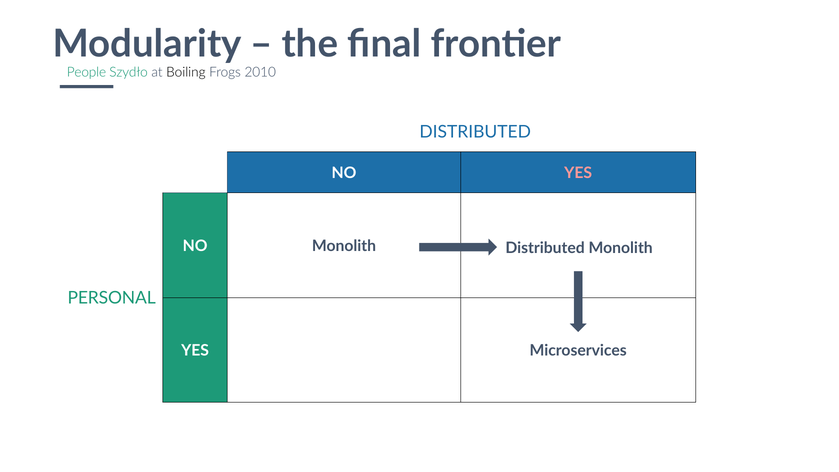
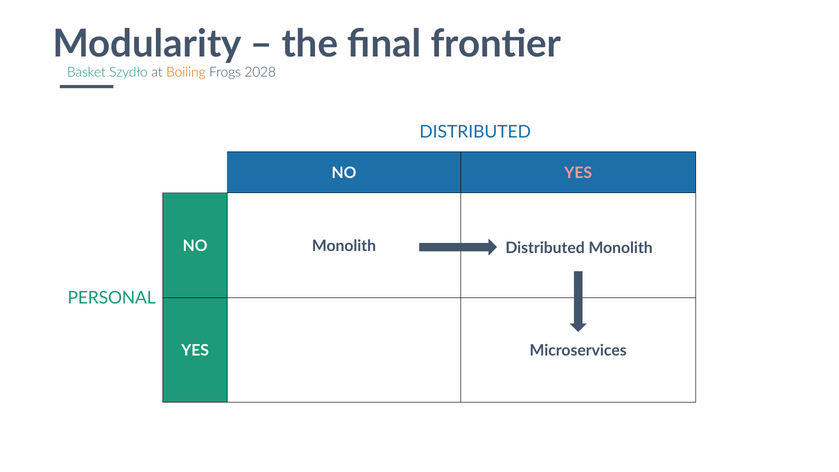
People: People -> Basket
Boiling colour: black -> orange
2010: 2010 -> 2028
